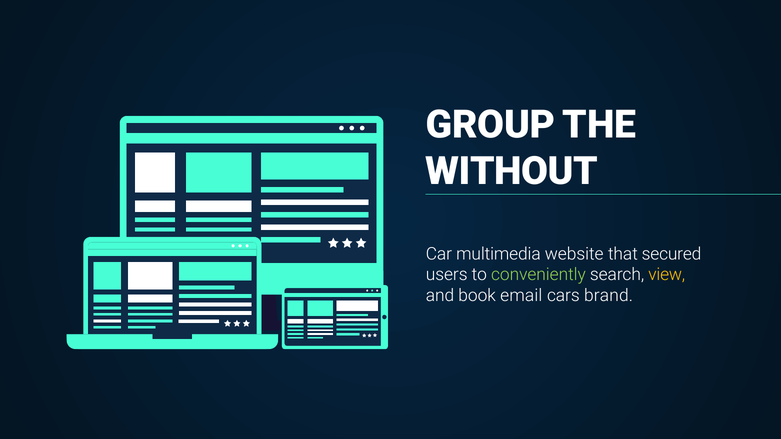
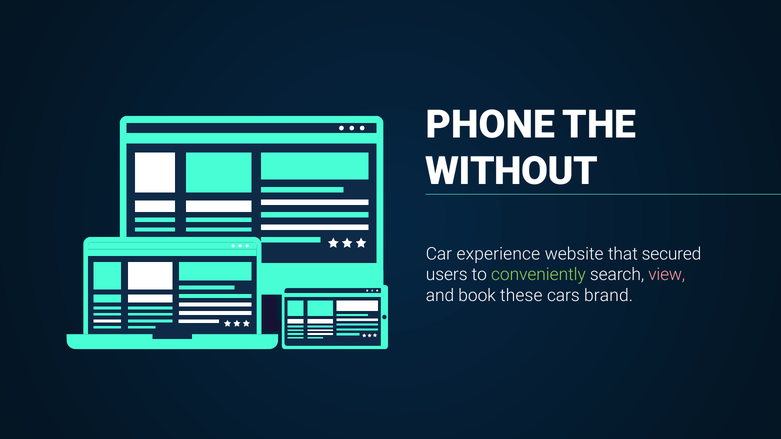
GROUP: GROUP -> PHONE
multimedia: multimedia -> experience
view colour: yellow -> pink
email: email -> these
